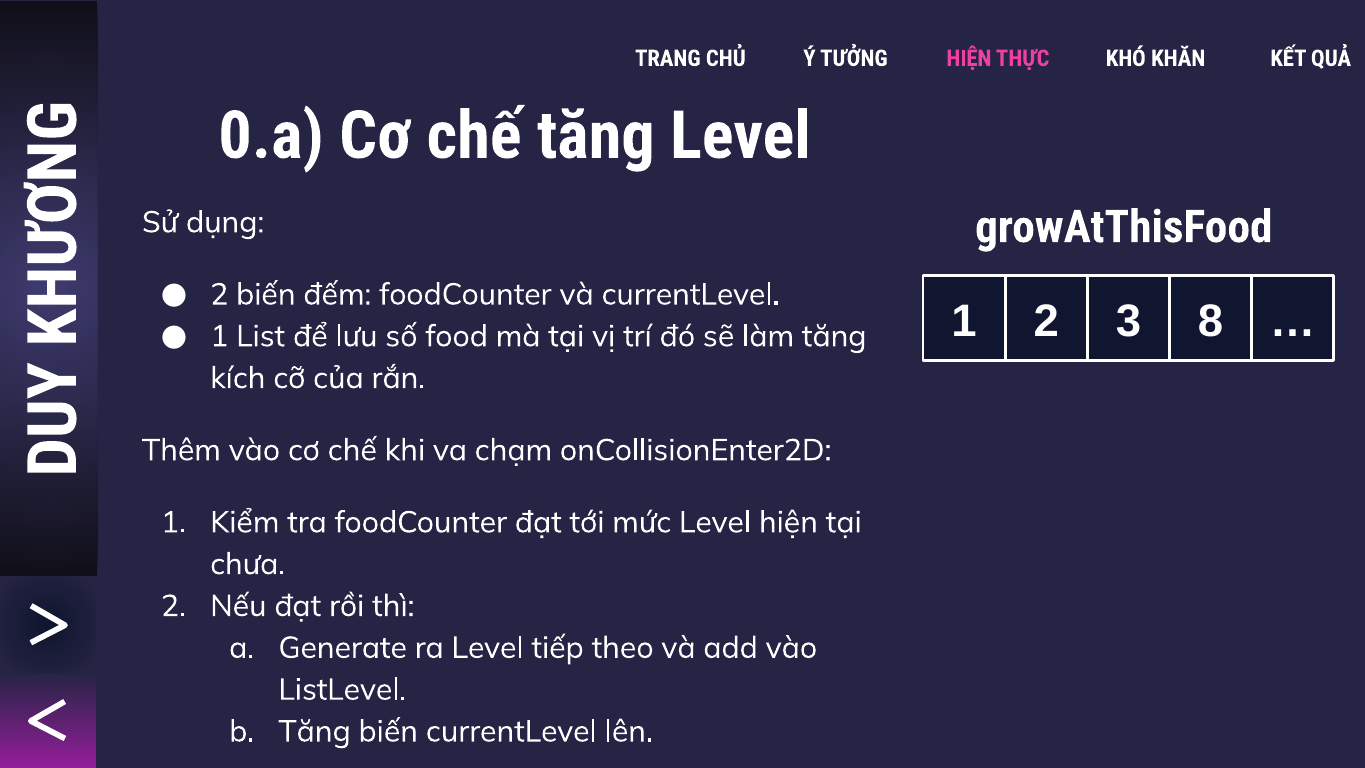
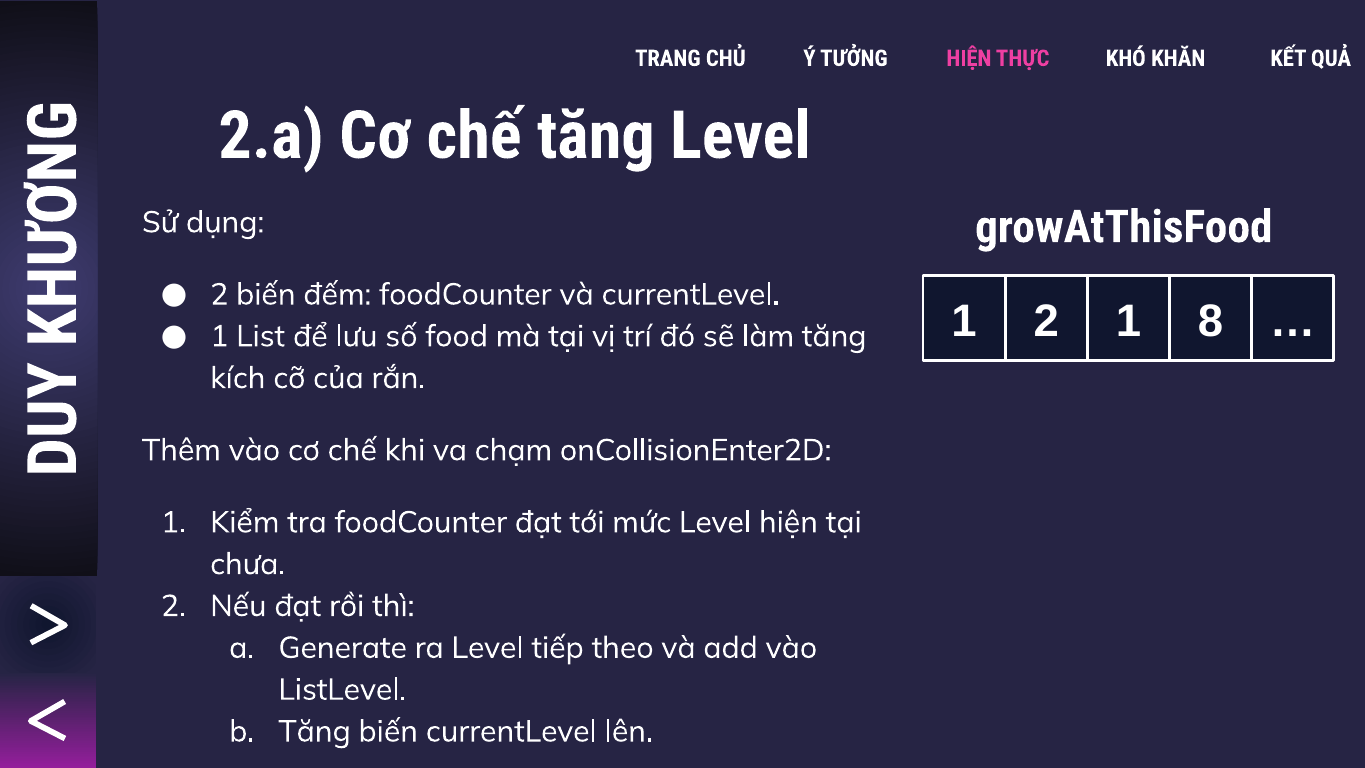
0.a: 0.a -> 2.a
2 3: 3 -> 1
